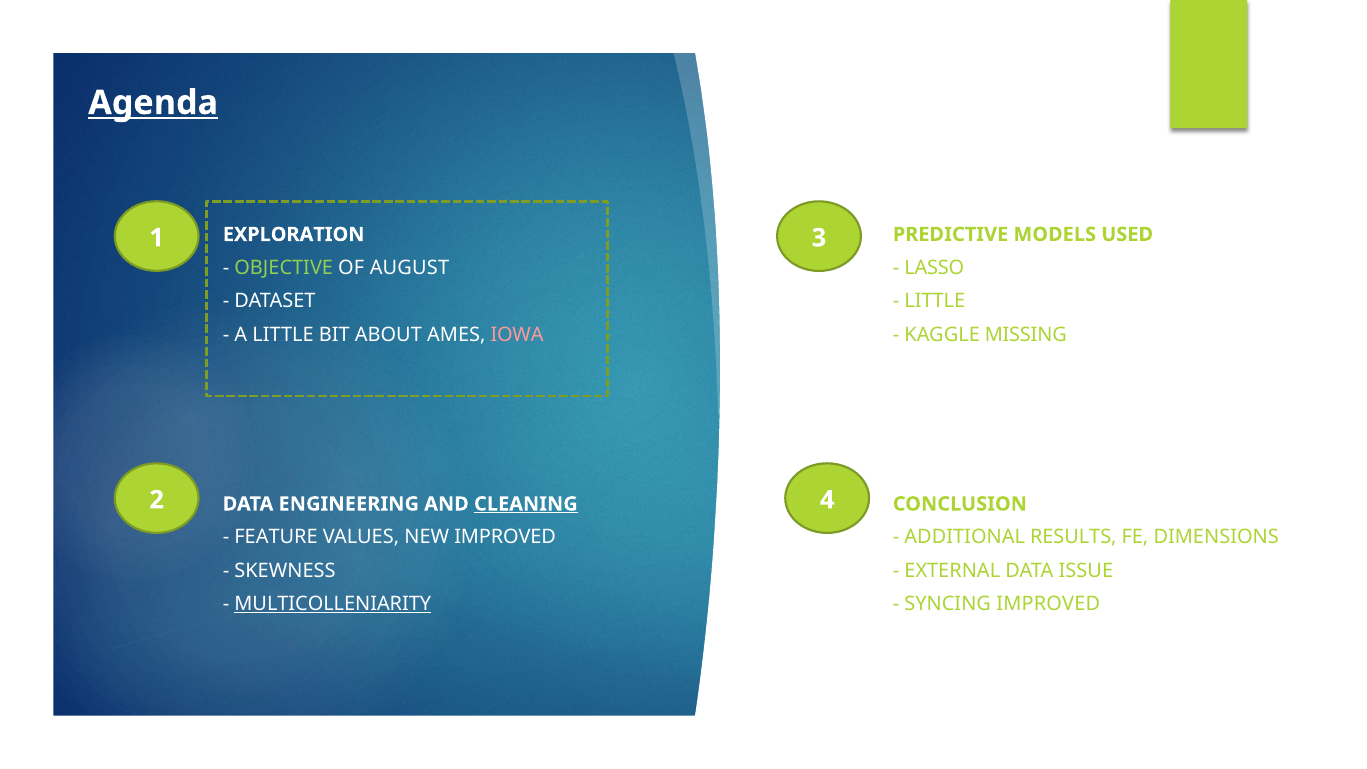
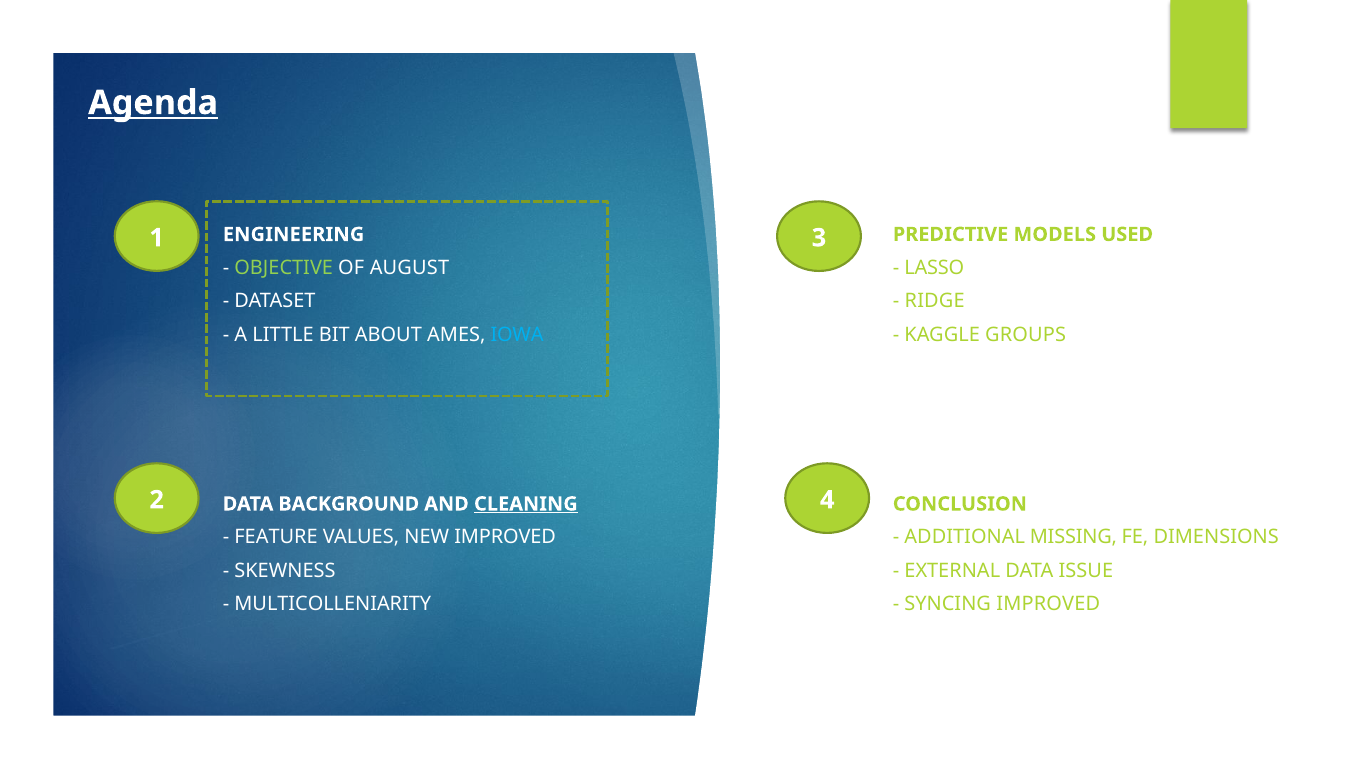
EXPLORATION: EXPLORATION -> ENGINEERING
LITTLE at (935, 301): LITTLE -> RIDGE
IOWA colour: pink -> light blue
MISSING: MISSING -> GROUPS
ENGINEERING: ENGINEERING -> BACKGROUND
RESULTS: RESULTS -> MISSING
MULTICOLLENIARITY underline: present -> none
